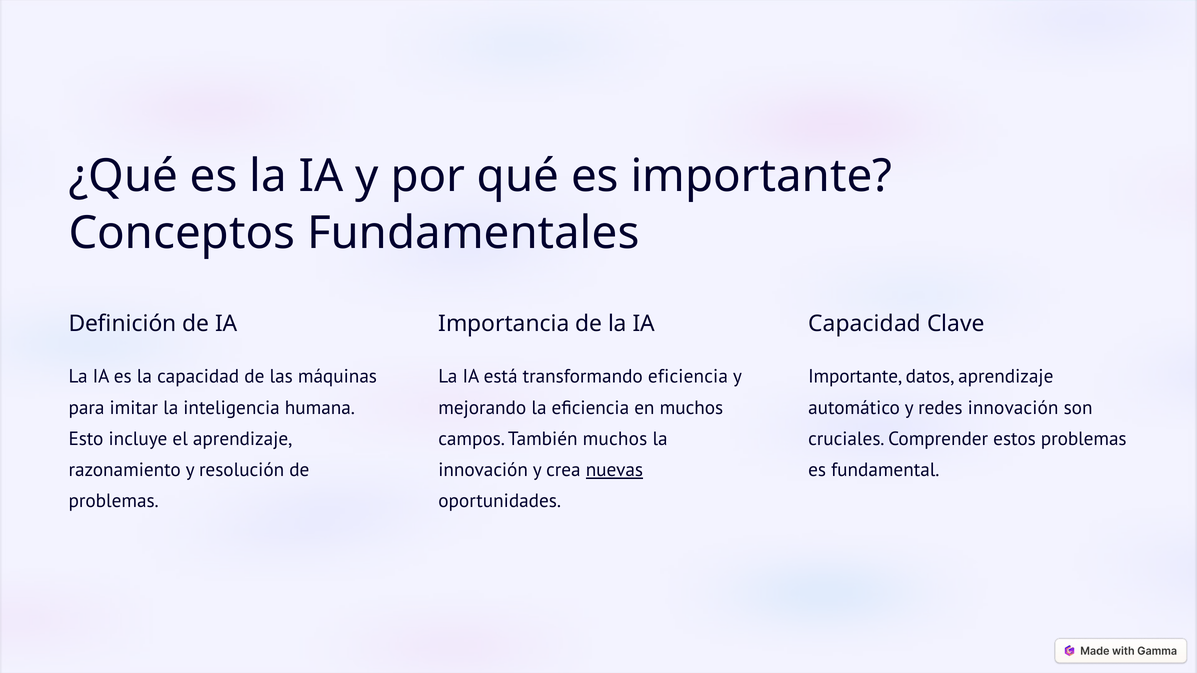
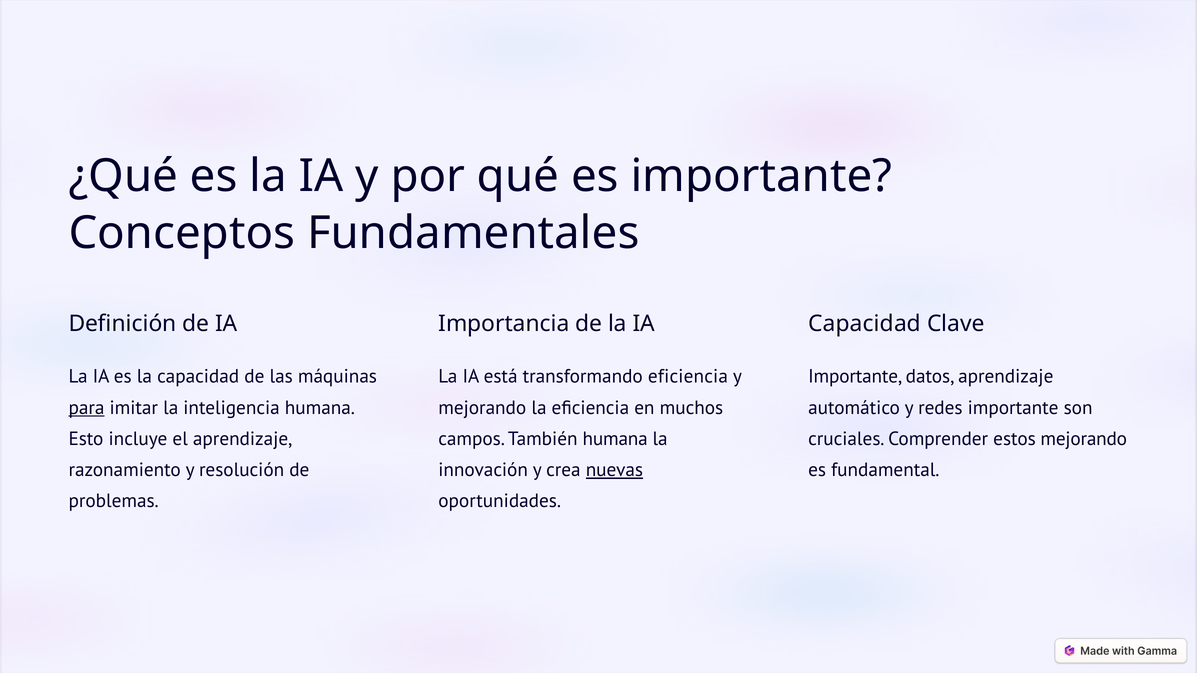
para underline: none -> present
redes innovación: innovación -> importante
También muchos: muchos -> humana
estos problemas: problemas -> mejorando
